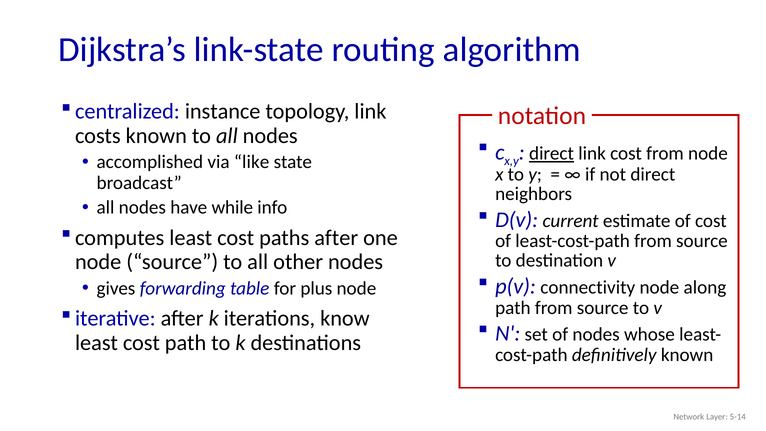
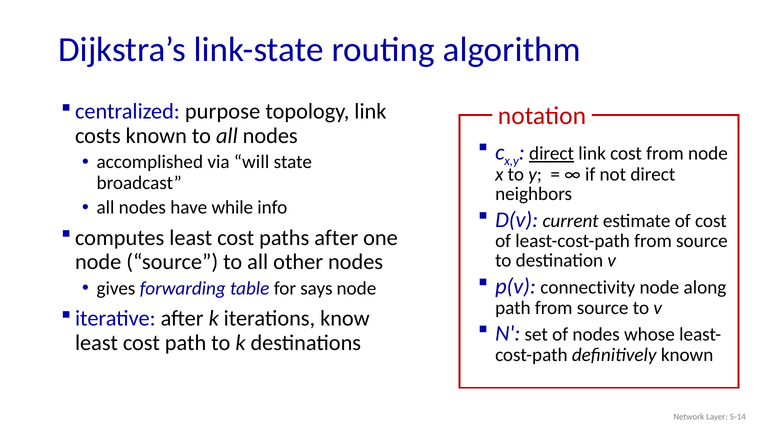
instance: instance -> purpose
like: like -> will
plus: plus -> says
